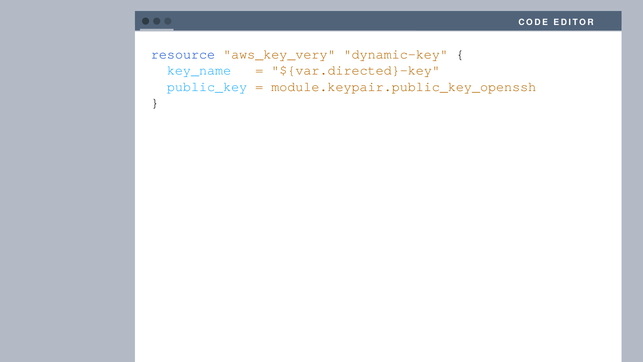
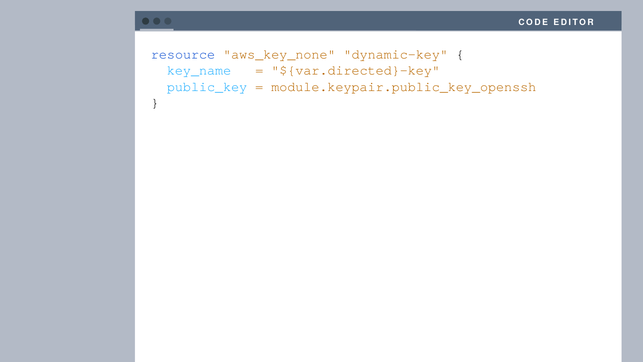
aws_key_very: aws_key_very -> aws_key_none
